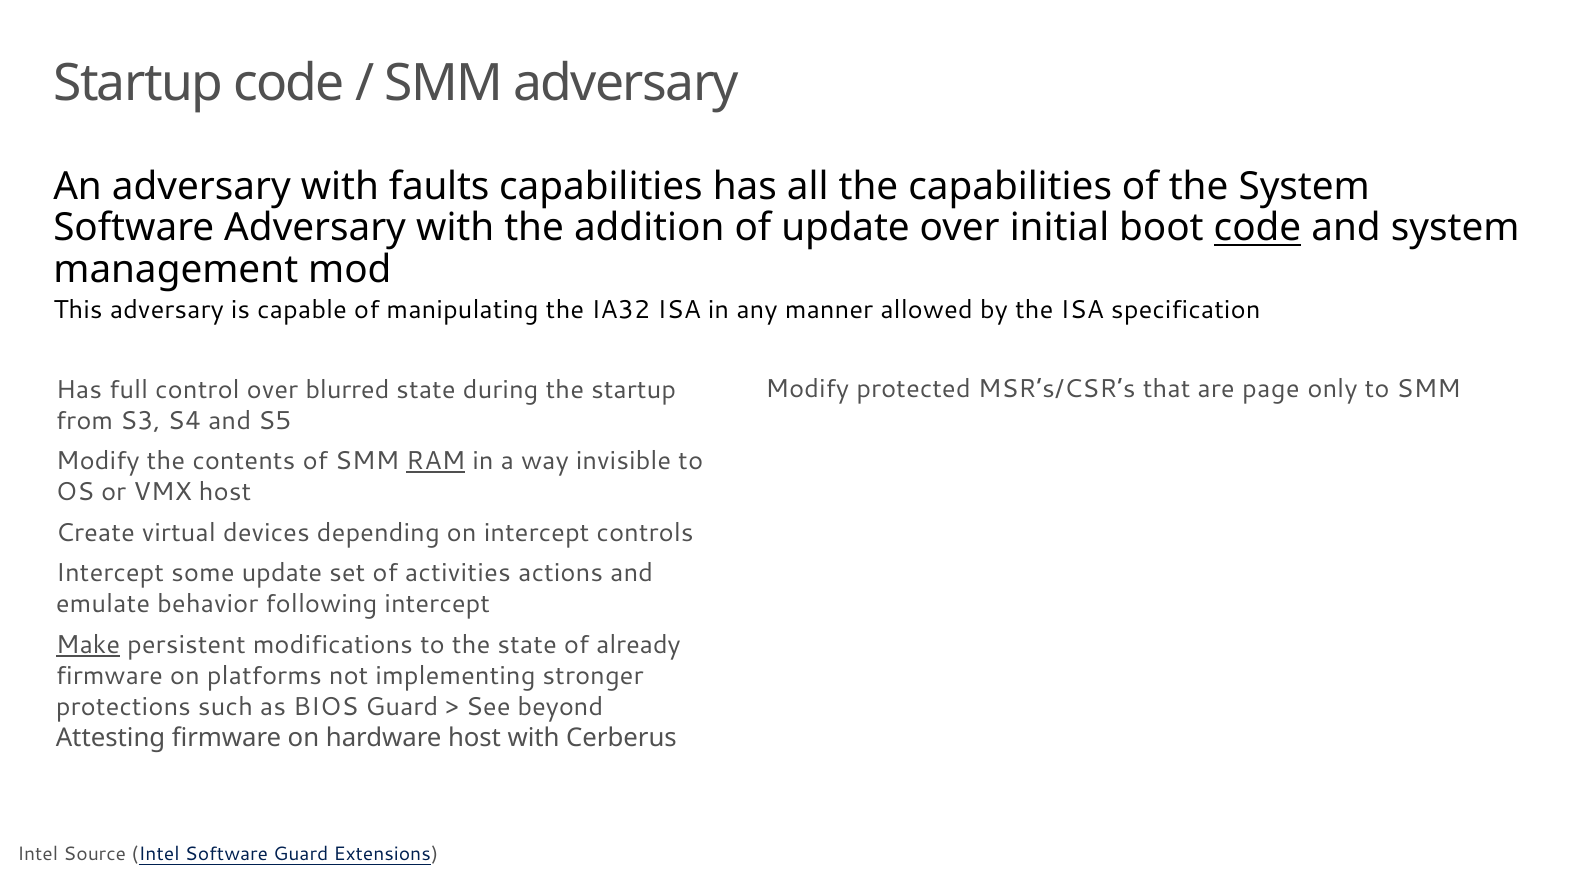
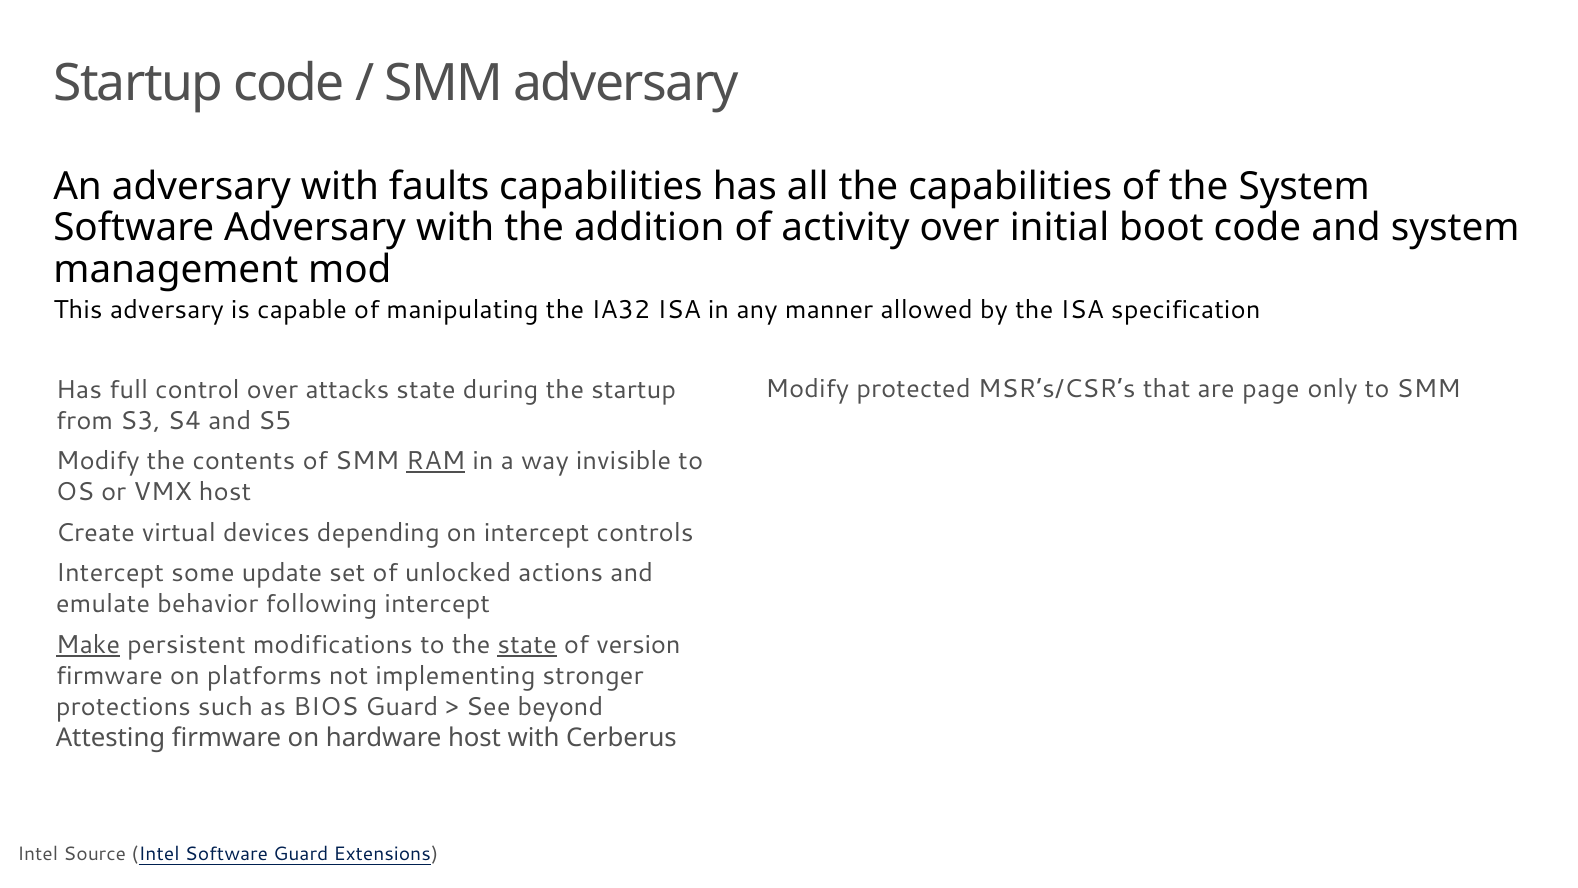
of update: update -> activity
code at (1258, 228) underline: present -> none
blurred: blurred -> attacks
activities: activities -> unlocked
state at (527, 645) underline: none -> present
already: already -> version
